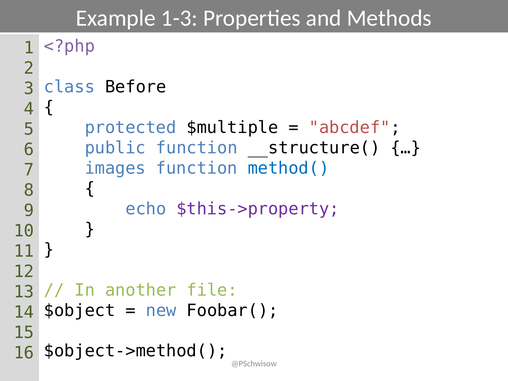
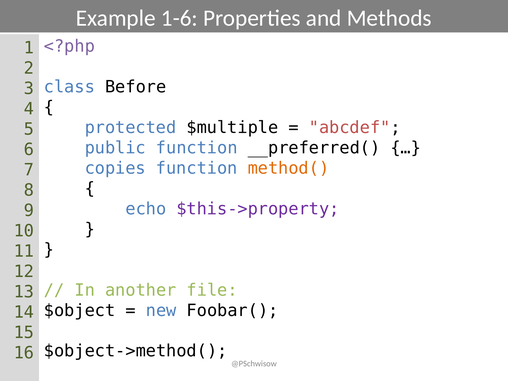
1-3: 1-3 -> 1-6
__structure(: __structure( -> __preferred(
images: images -> copies
method( colour: blue -> orange
